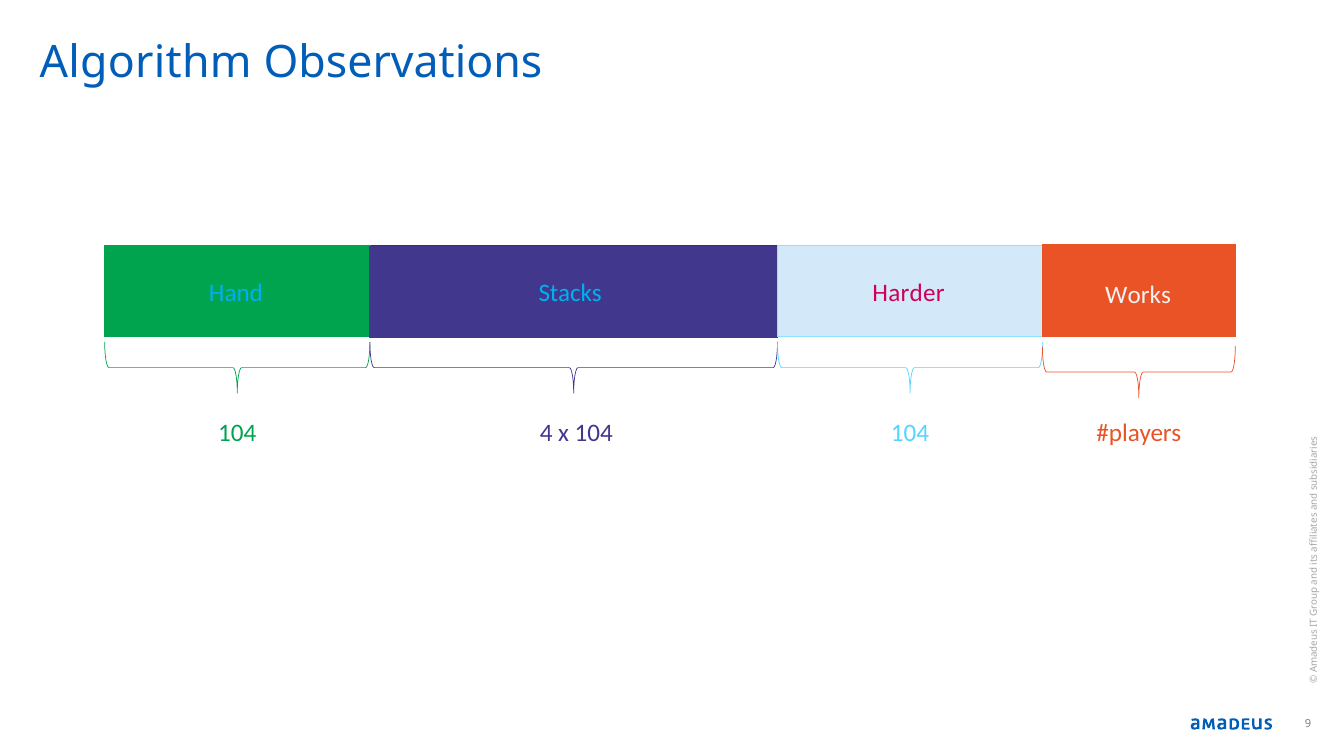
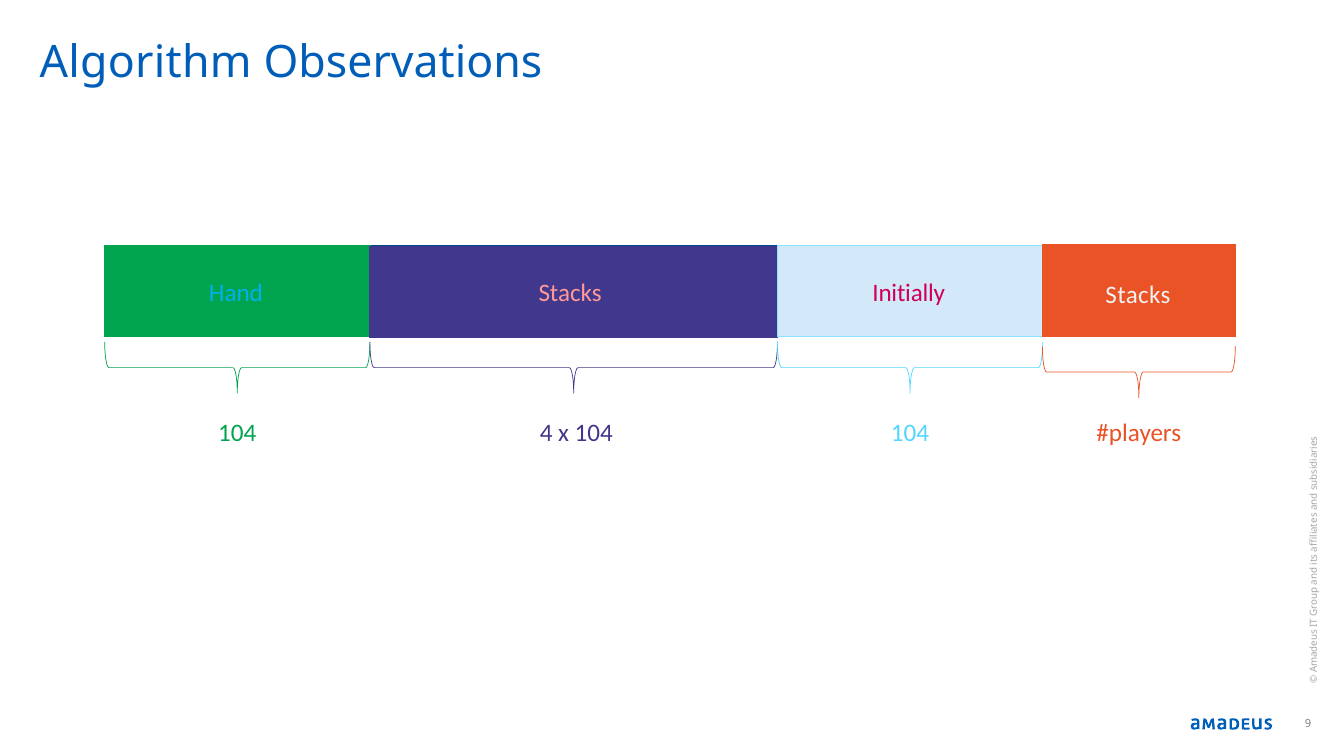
Stacks at (570, 293) colour: light blue -> pink
Harder: Harder -> Initially
Works at (1138, 295): Works -> Stacks
